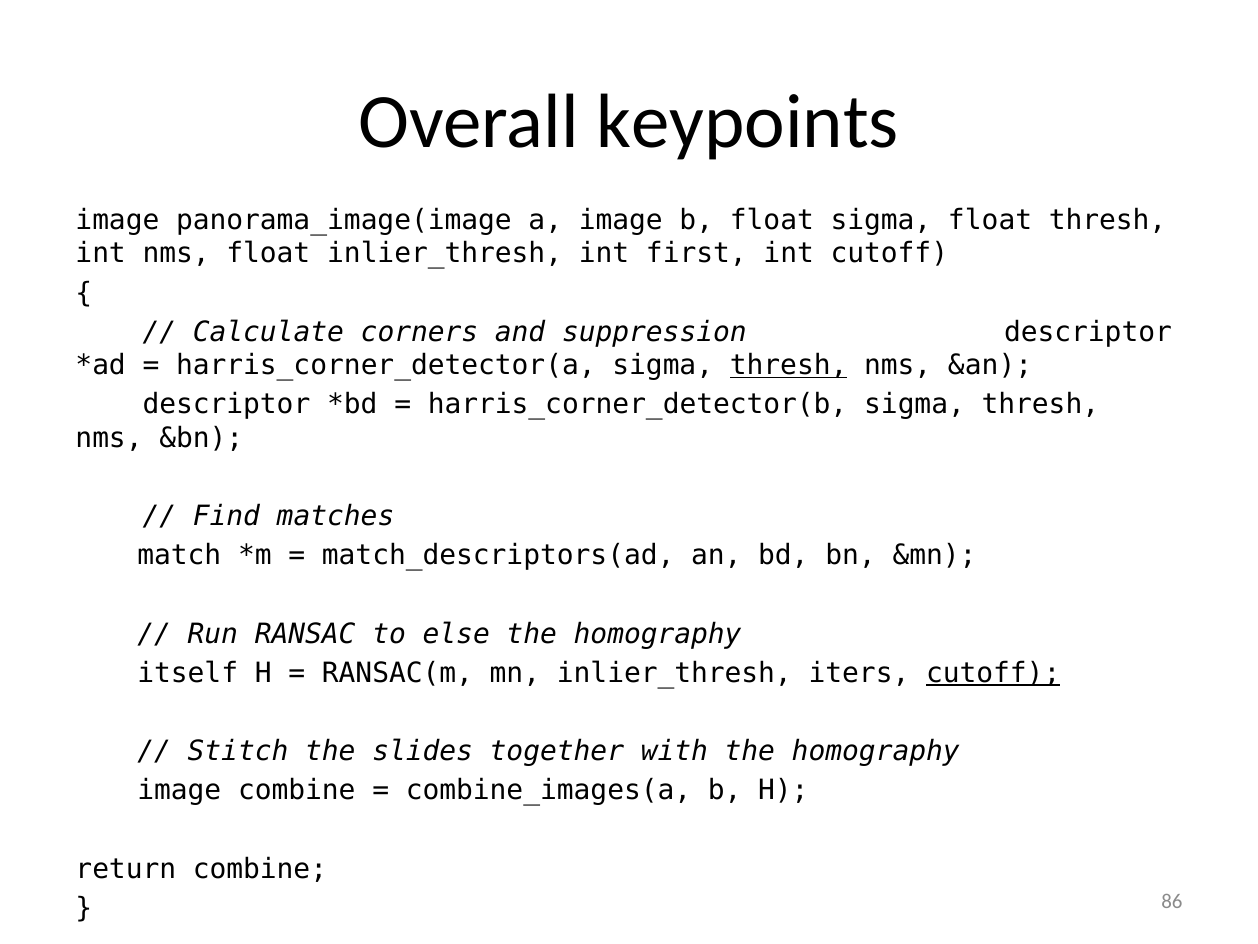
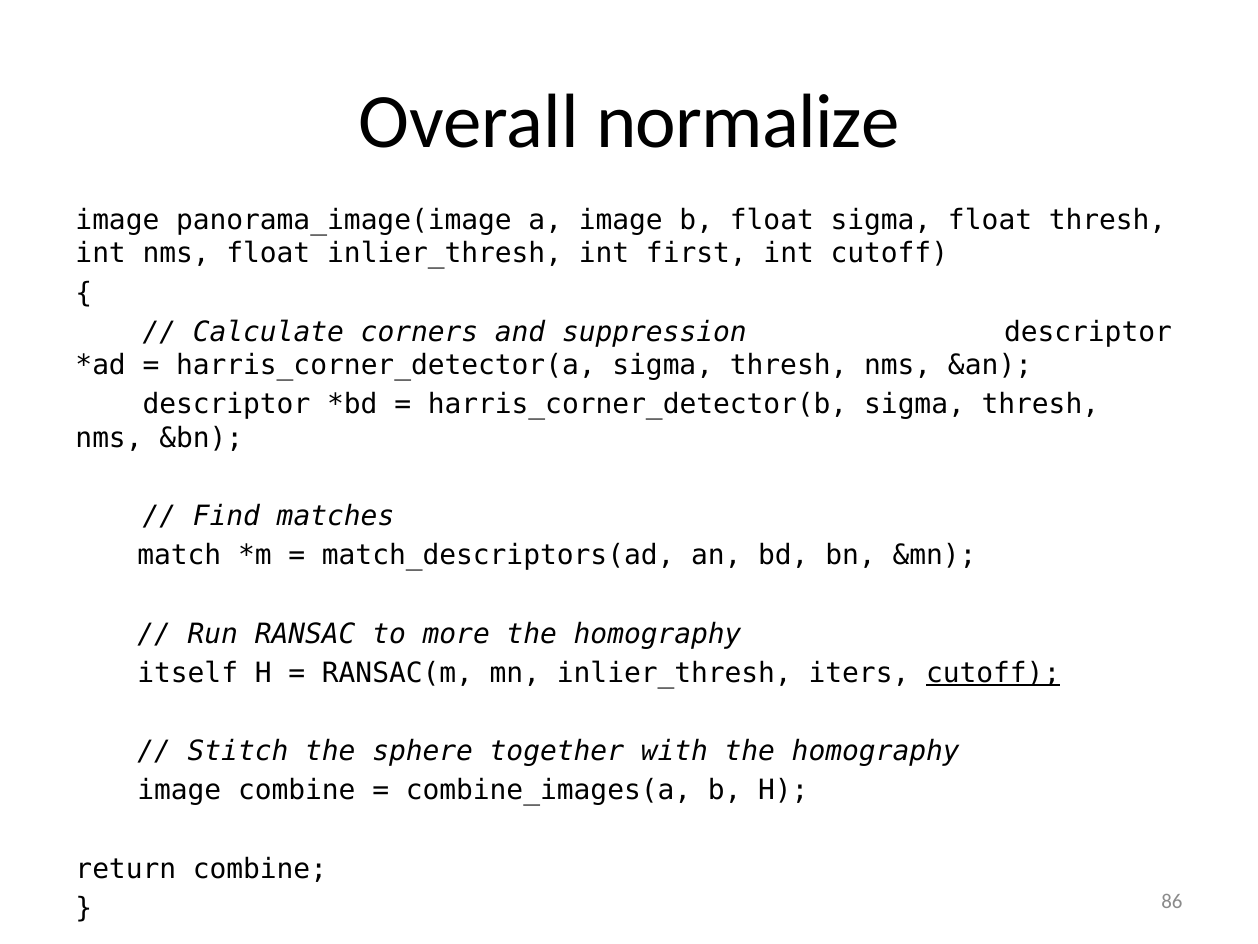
keypoints: keypoints -> normalize
thresh at (789, 365) underline: present -> none
else: else -> more
slides: slides -> sphere
